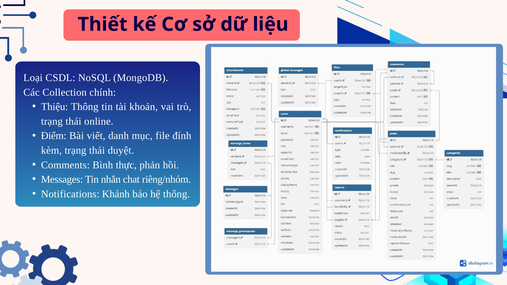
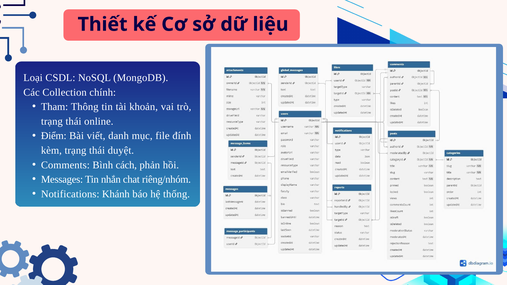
Thiệu: Thiệu -> Tham
thực: thực -> cách
